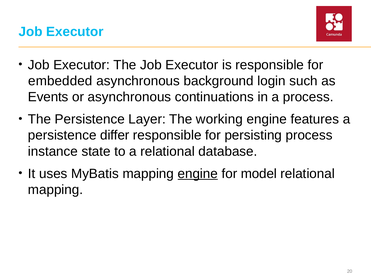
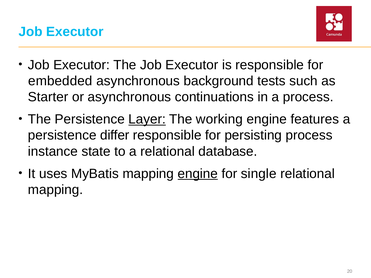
login: login -> tests
Events: Events -> Starter
Layer underline: none -> present
model: model -> single
